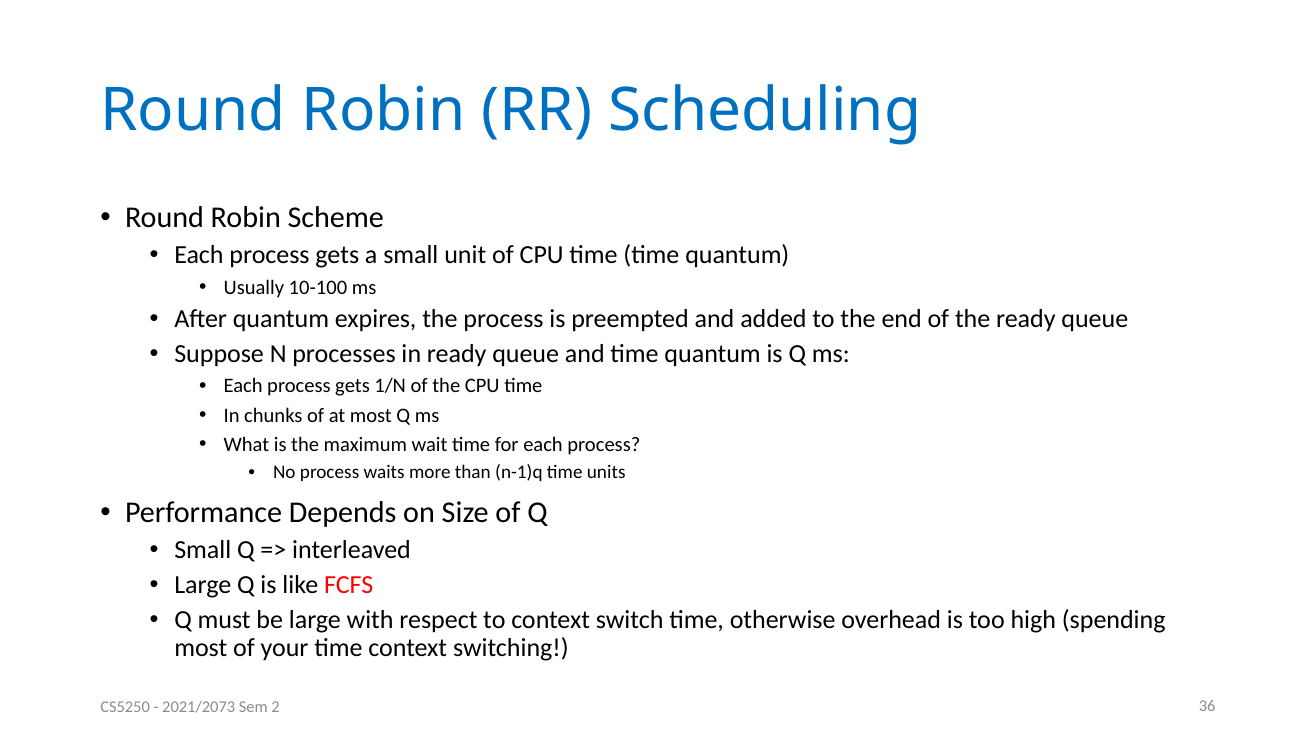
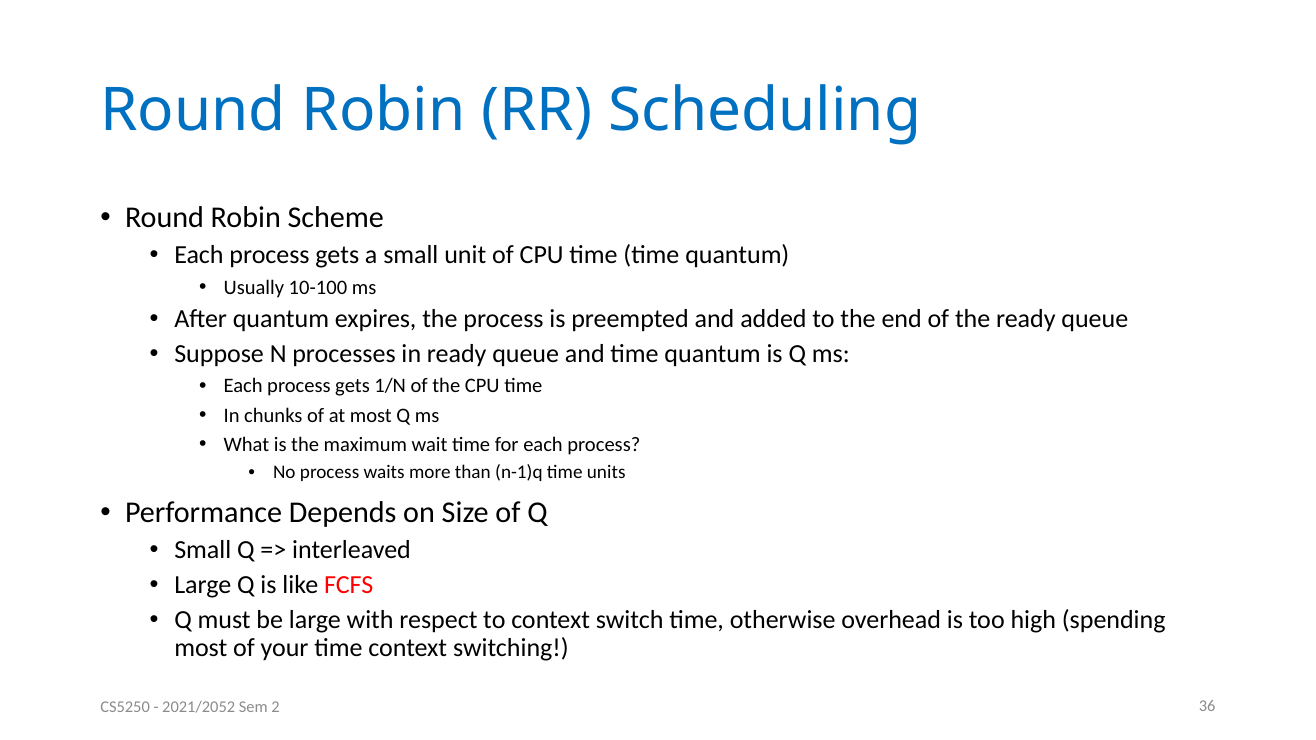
2021/2073: 2021/2073 -> 2021/2052
